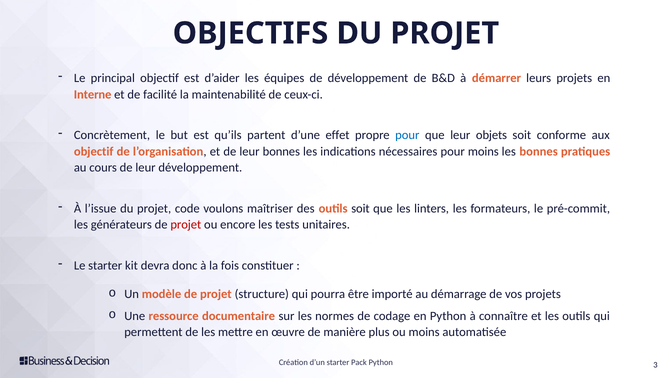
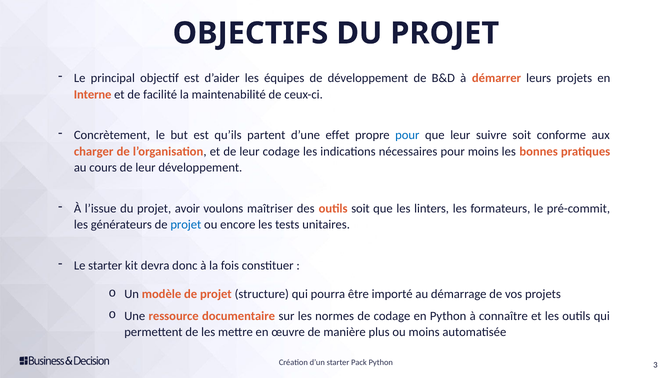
objets: objets -> suivre
objectif at (94, 151): objectif -> charger
leur bonnes: bonnes -> codage
code: code -> avoir
projet at (186, 225) colour: red -> blue
